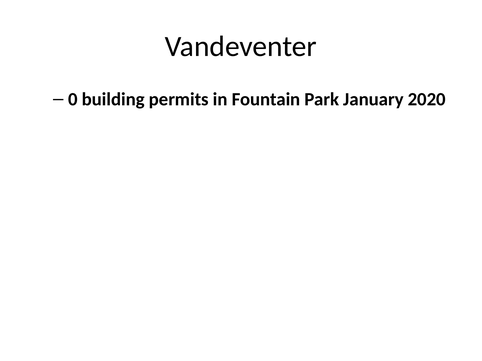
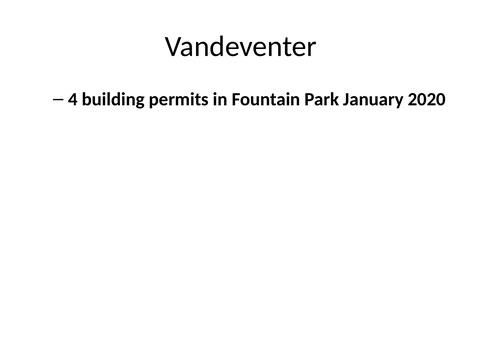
0: 0 -> 4
